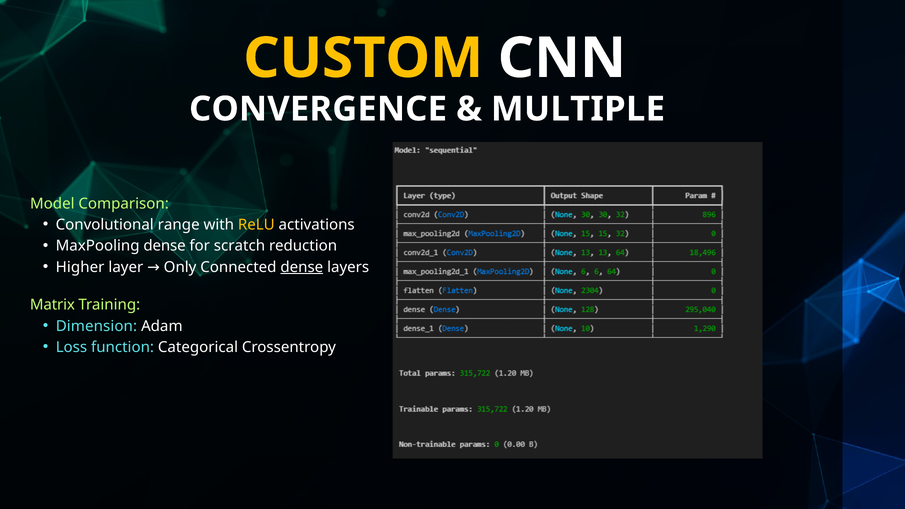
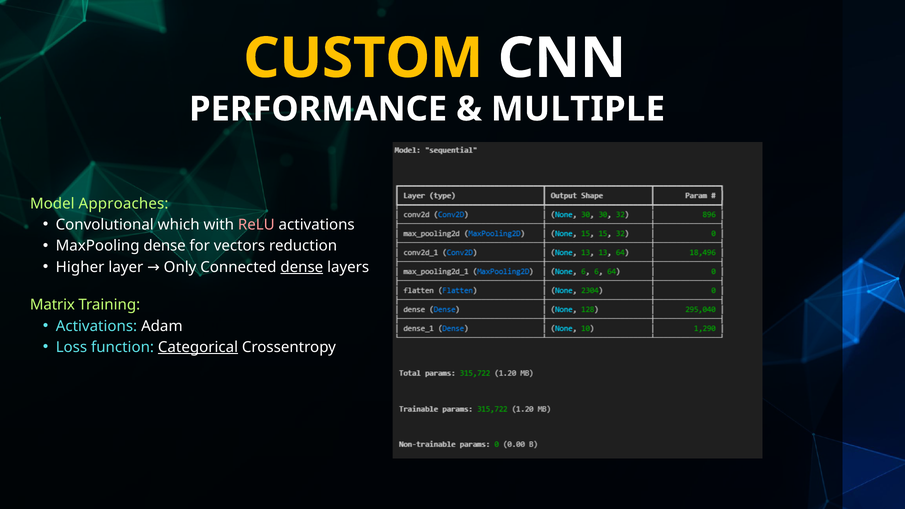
CONVERGENCE: CONVERGENCE -> PERFORMANCE
Comparison: Comparison -> Approaches
range: range -> which
ReLU colour: yellow -> pink
scratch: scratch -> vectors
Dimension at (96, 326): Dimension -> Activations
Categorical underline: none -> present
